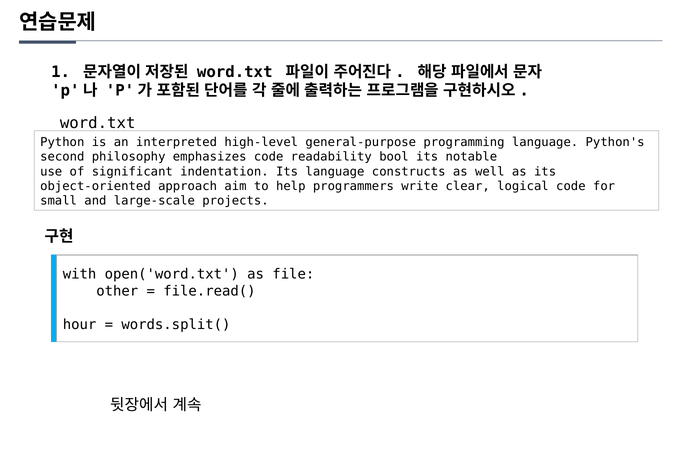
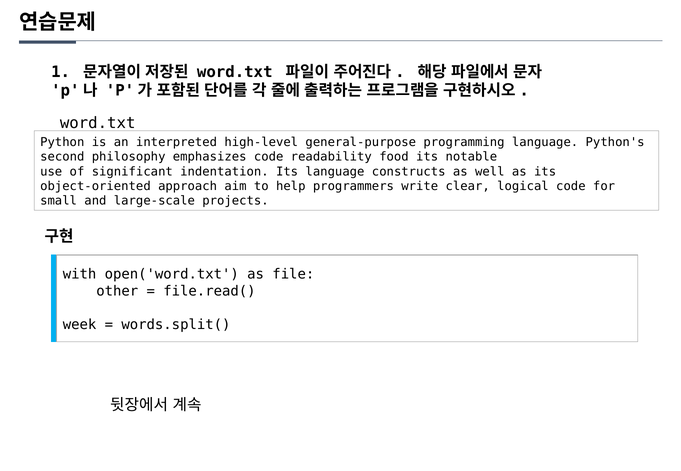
bool: bool -> food
hour: hour -> week
